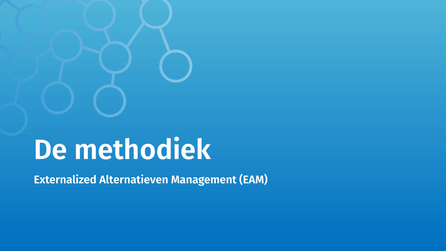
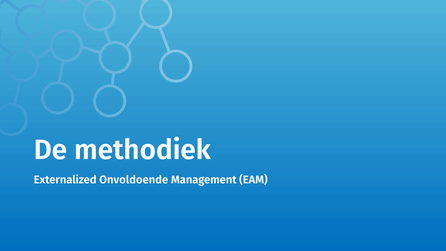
Alternatieven: Alternatieven -> Onvoldoende
